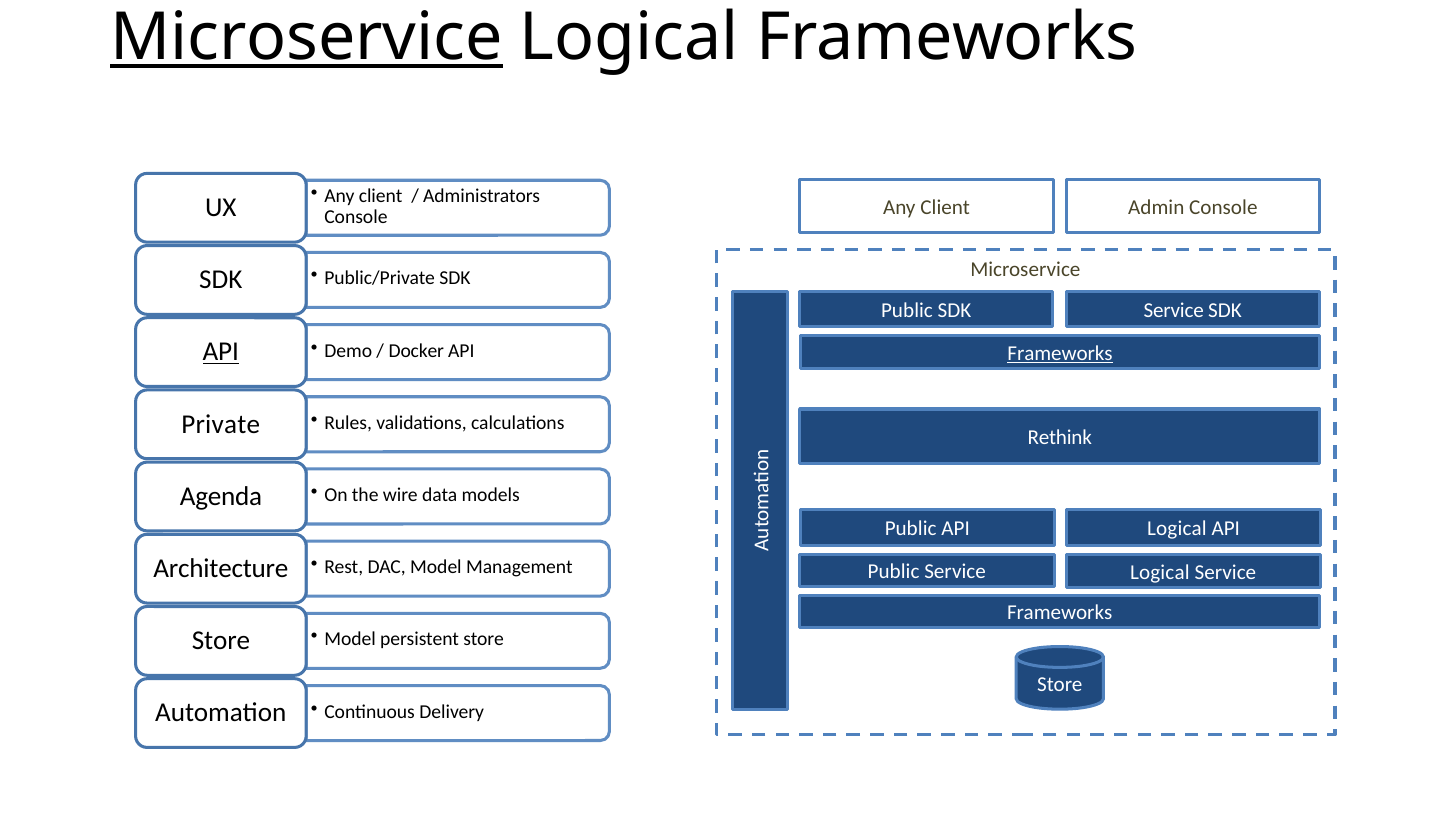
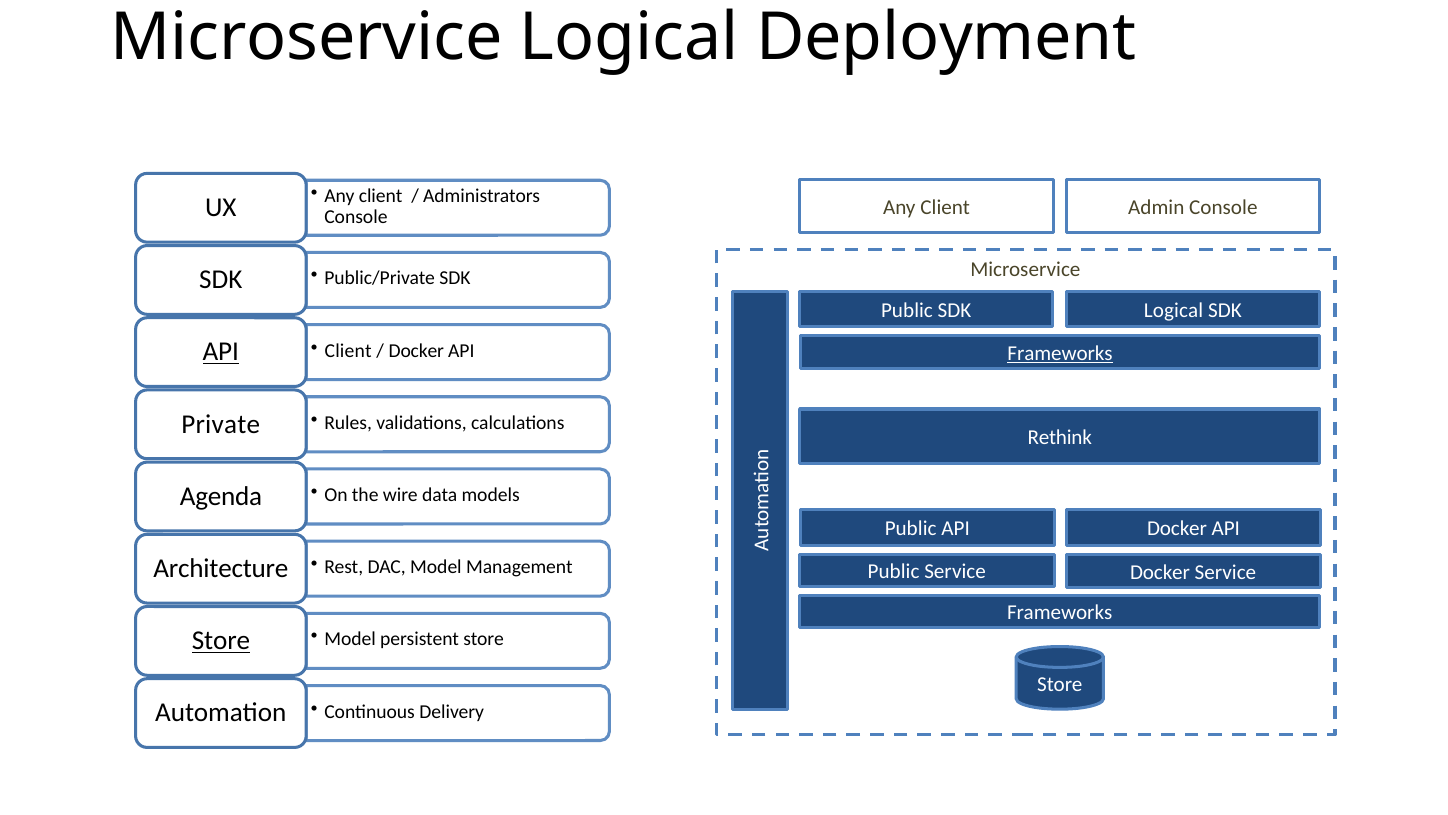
Microservice at (307, 37) underline: present -> none
Logical Frameworks: Frameworks -> Deployment
SDK Service: Service -> Logical
Demo at (348, 350): Demo -> Client
API Logical: Logical -> Docker
Logical at (1160, 572): Logical -> Docker
Store at (221, 640) underline: none -> present
